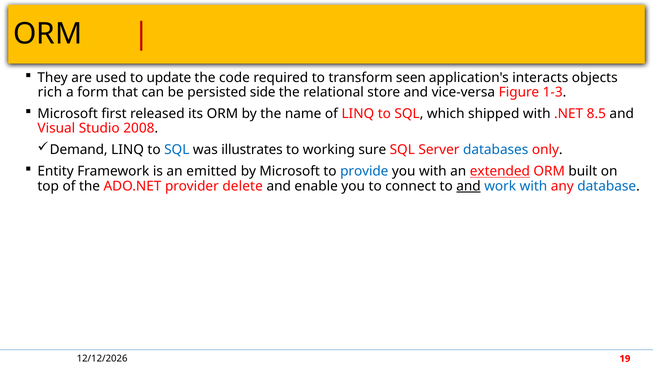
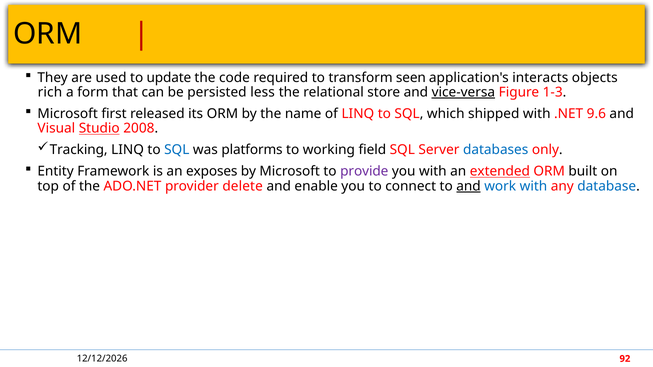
side: side -> less
vice-versa underline: none -> present
8.5: 8.5 -> 9.6
Studio underline: none -> present
Demand: Demand -> Tracking
illustrates: illustrates -> platforms
sure: sure -> field
emitted: emitted -> exposes
provide colour: blue -> purple
19: 19 -> 92
